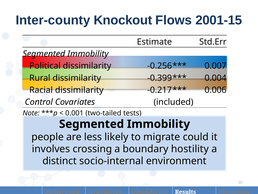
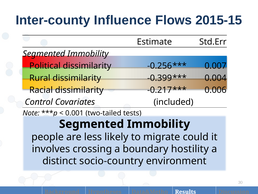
Knockout: Knockout -> Influence
2001-15: 2001-15 -> 2015-15
socio-internal: socio-internal -> socio-country
